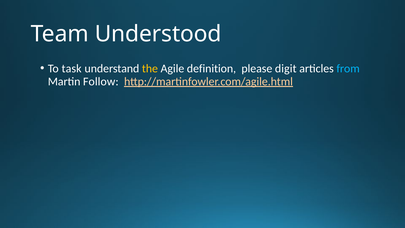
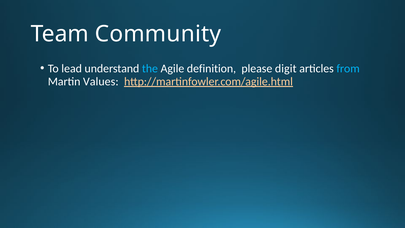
Understood: Understood -> Community
task: task -> lead
the colour: yellow -> light blue
Follow: Follow -> Values
